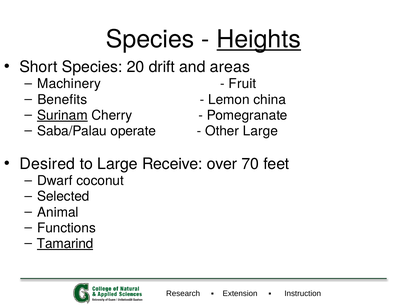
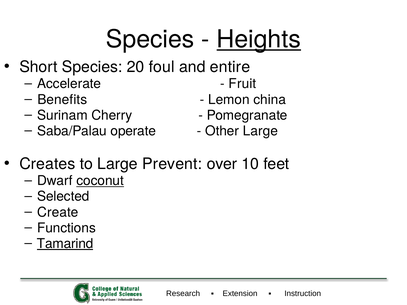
drift: drift -> foul
areas: areas -> entire
Machinery: Machinery -> Accelerate
Surinam underline: present -> none
Desired: Desired -> Creates
Receive: Receive -> Prevent
70: 70 -> 10
coconut underline: none -> present
Animal: Animal -> Create
